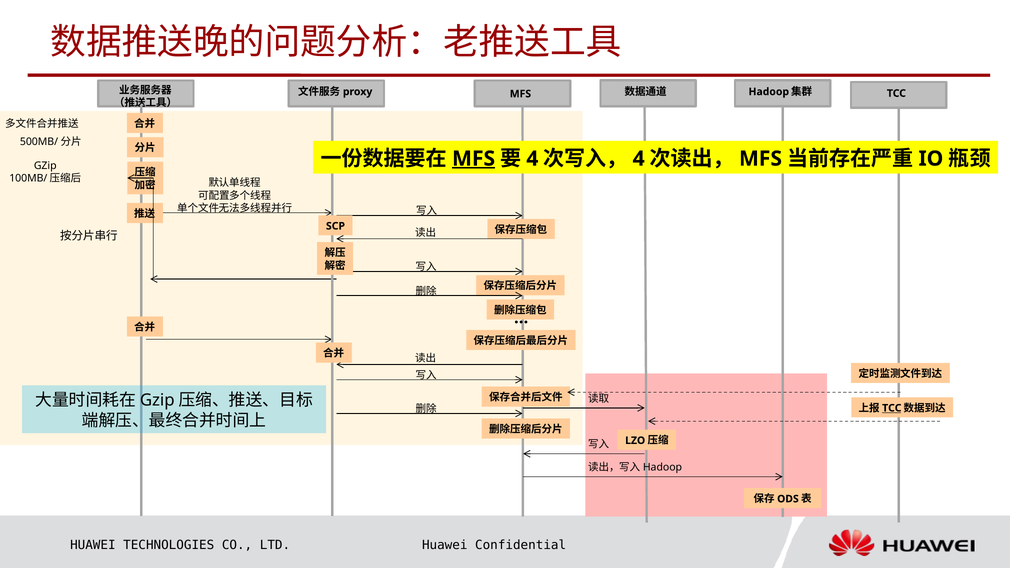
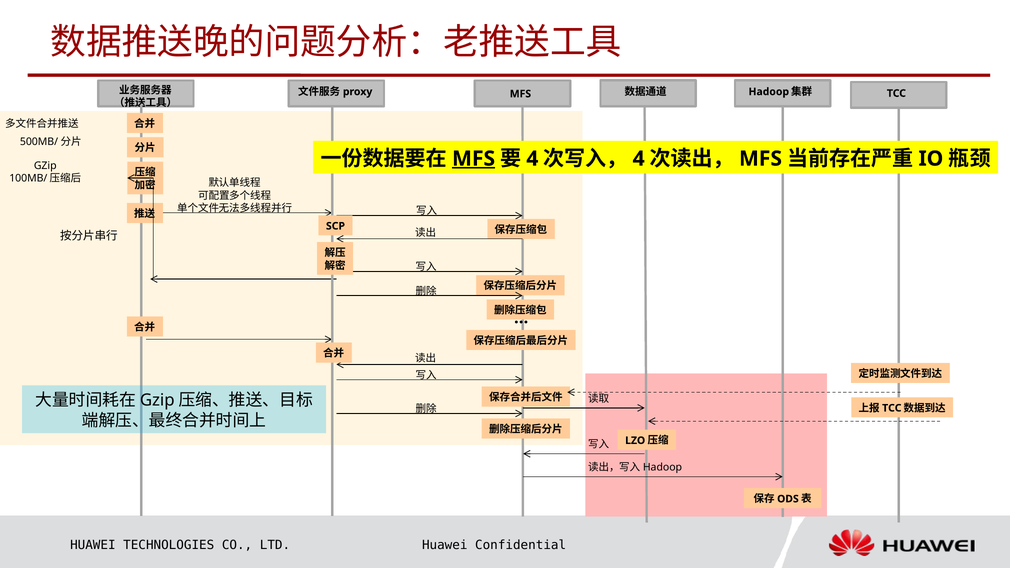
TCC at (892, 408) underline: present -> none
